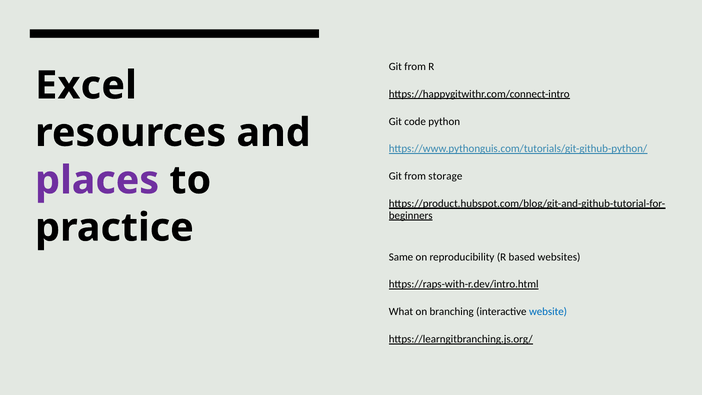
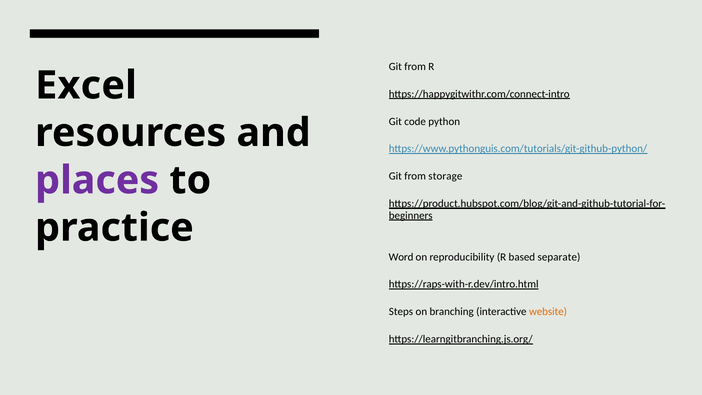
Same: Same -> Word
websites: websites -> separate
What: What -> Steps
website colour: blue -> orange
